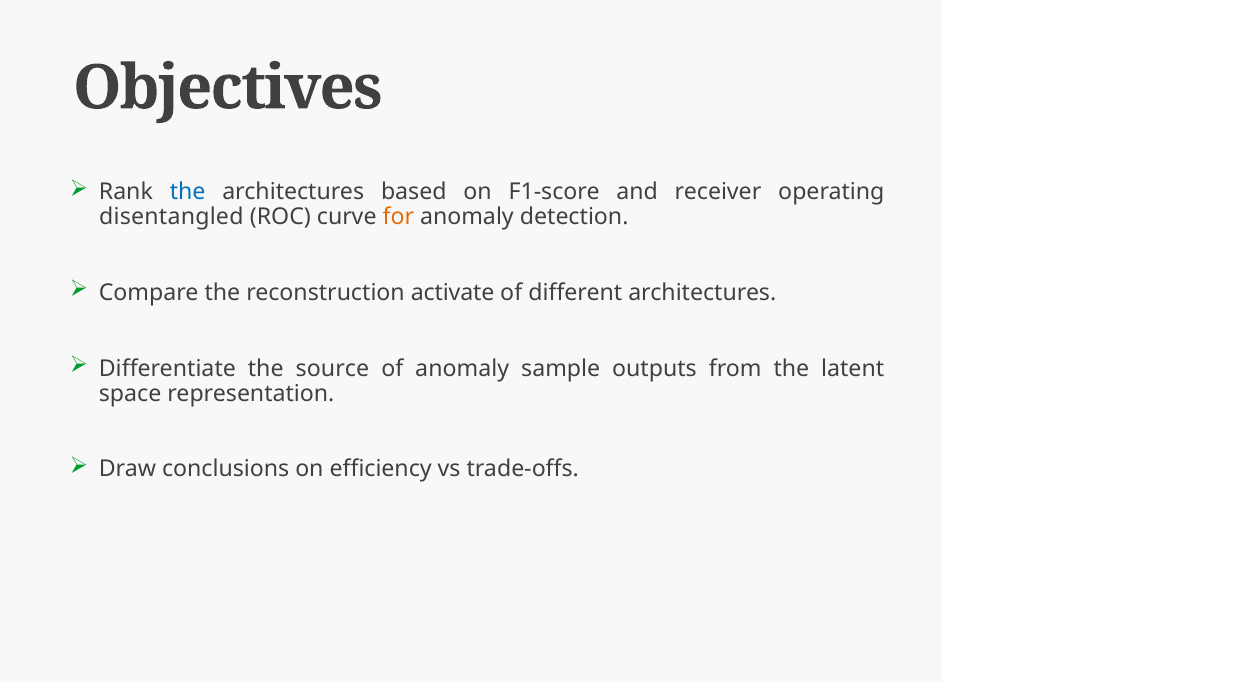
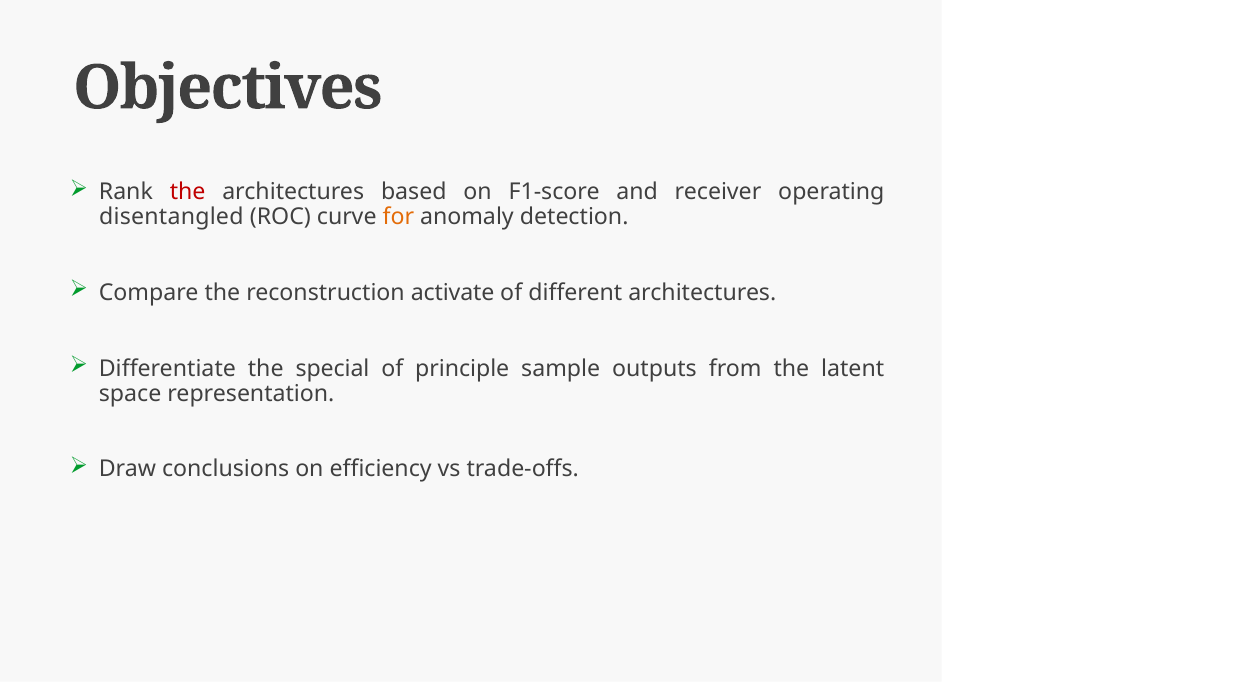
the at (188, 192) colour: blue -> red
source: source -> special
of anomaly: anomaly -> principle
